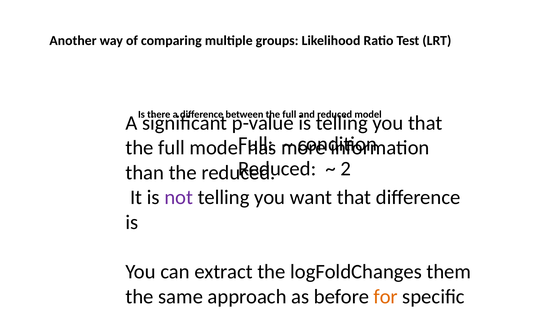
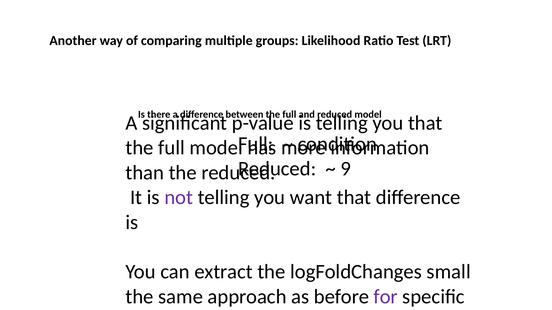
2: 2 -> 9
them: them -> small
for colour: orange -> purple
